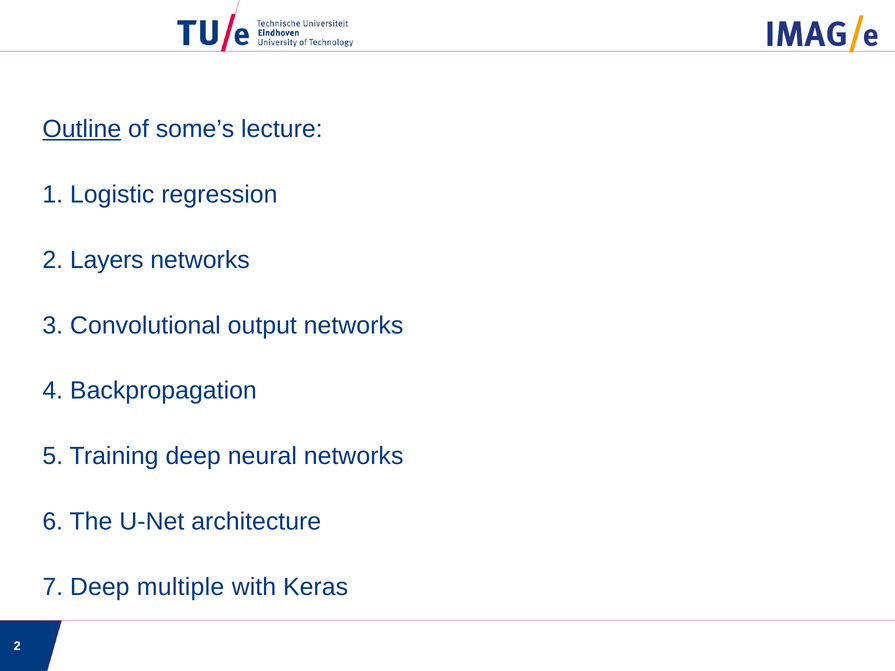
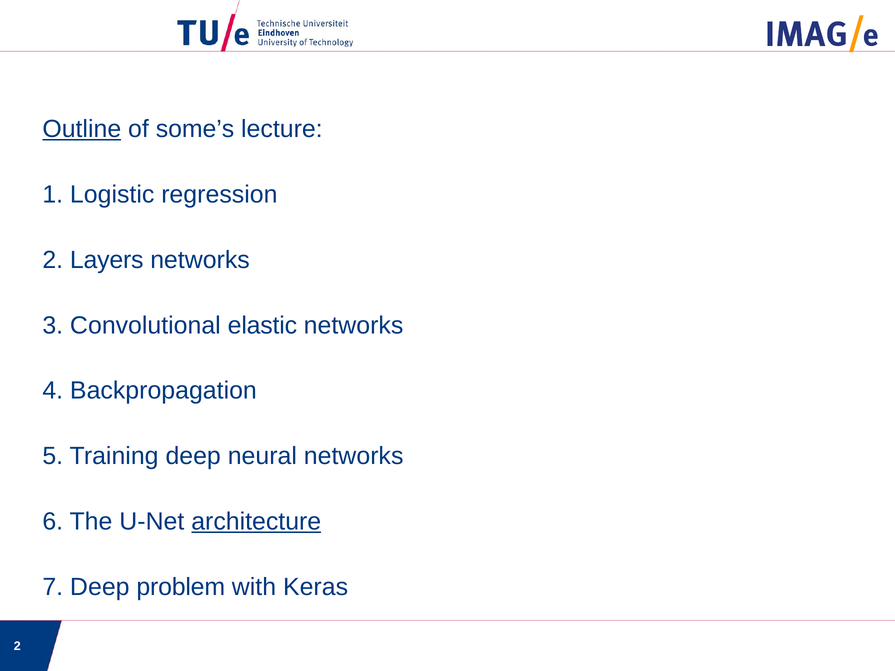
output: output -> elastic
architecture underline: none -> present
multiple: multiple -> problem
